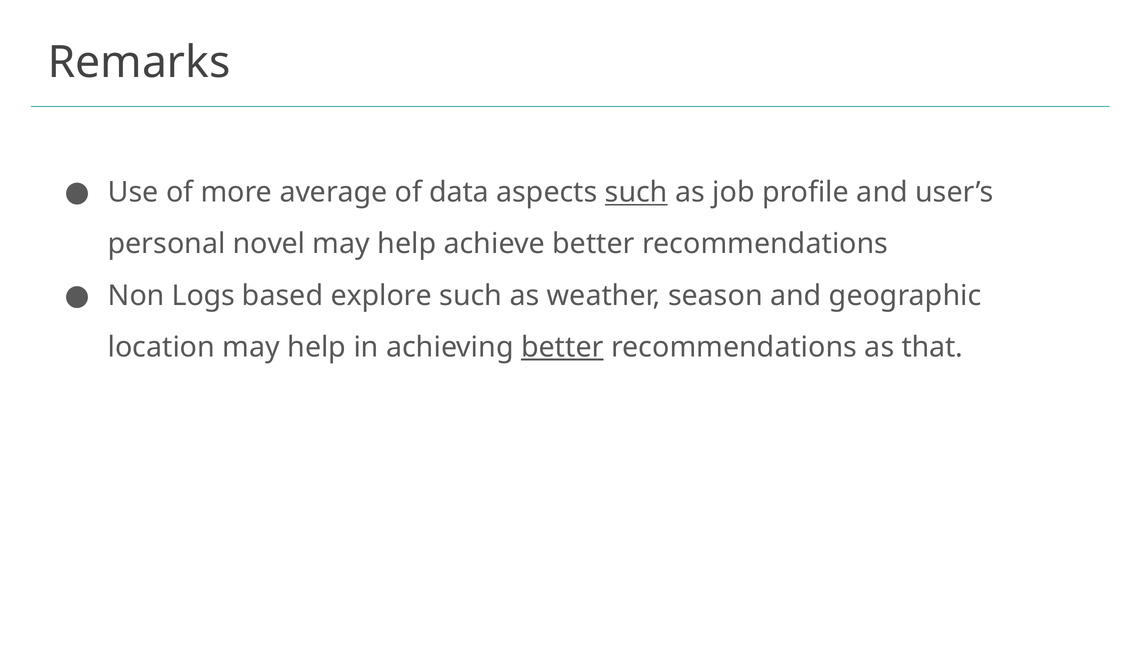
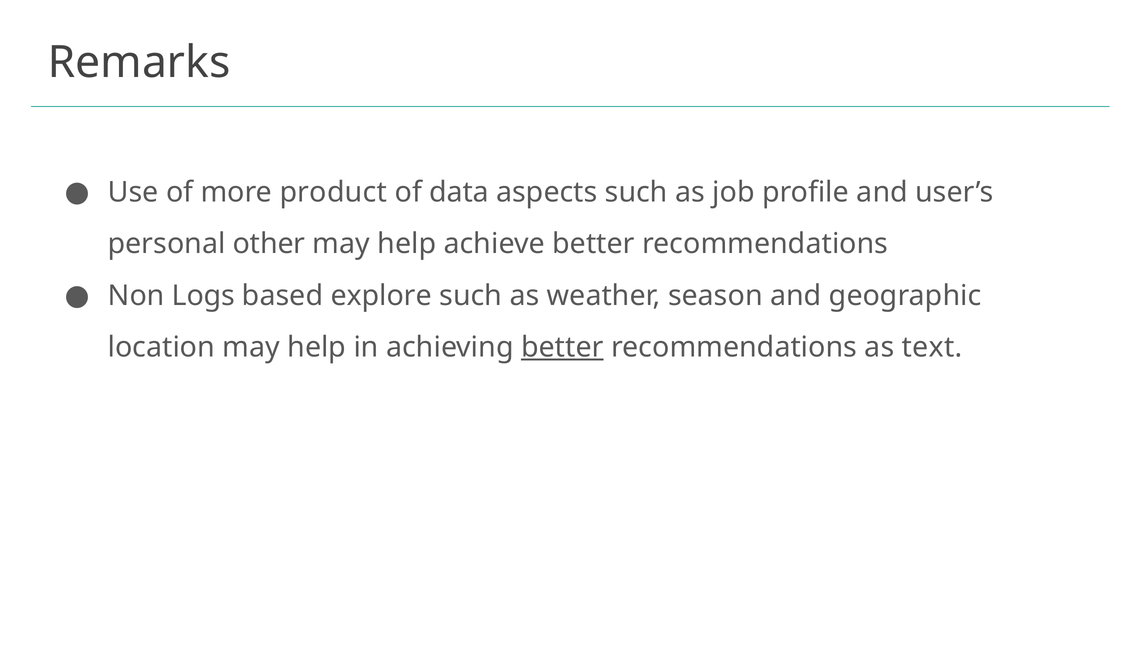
average: average -> product
such at (636, 192) underline: present -> none
novel: novel -> other
that: that -> text
